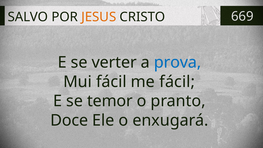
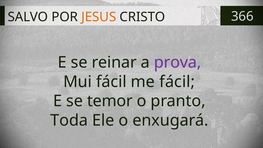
669: 669 -> 366
verter: verter -> reinar
prova colour: blue -> purple
Doce: Doce -> Toda
